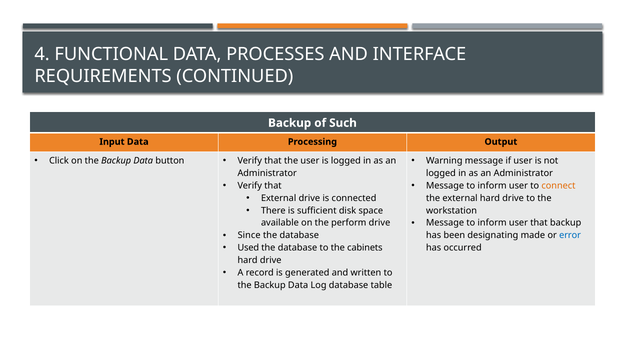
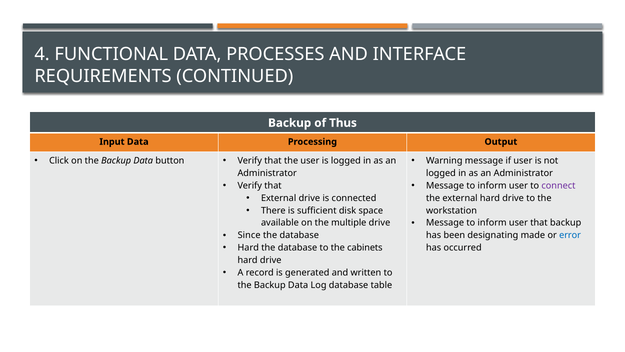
Such: Such -> Thus
connect colour: orange -> purple
perform: perform -> multiple
Used at (248, 248): Used -> Hard
